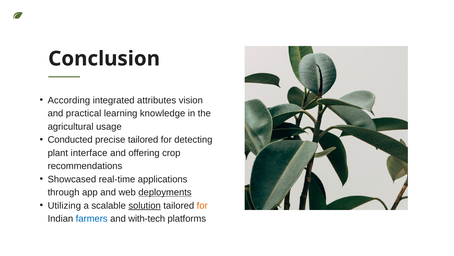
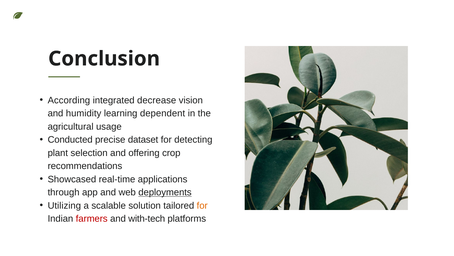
attributes: attributes -> decrease
practical: practical -> humidity
knowledge: knowledge -> dependent
precise tailored: tailored -> dataset
interface: interface -> selection
solution underline: present -> none
farmers colour: blue -> red
